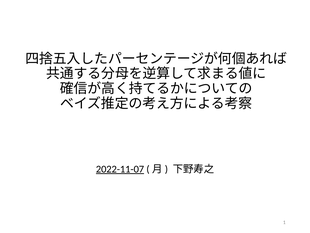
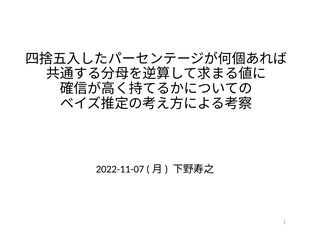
2022-11-07 underline: present -> none
